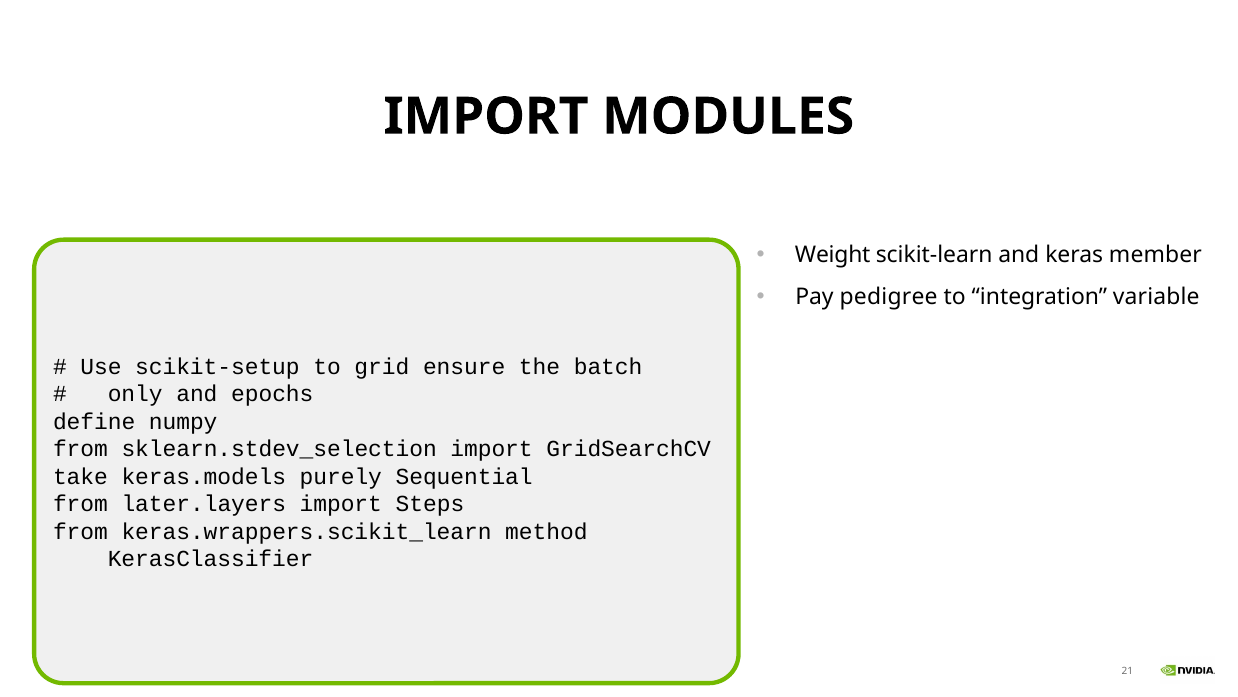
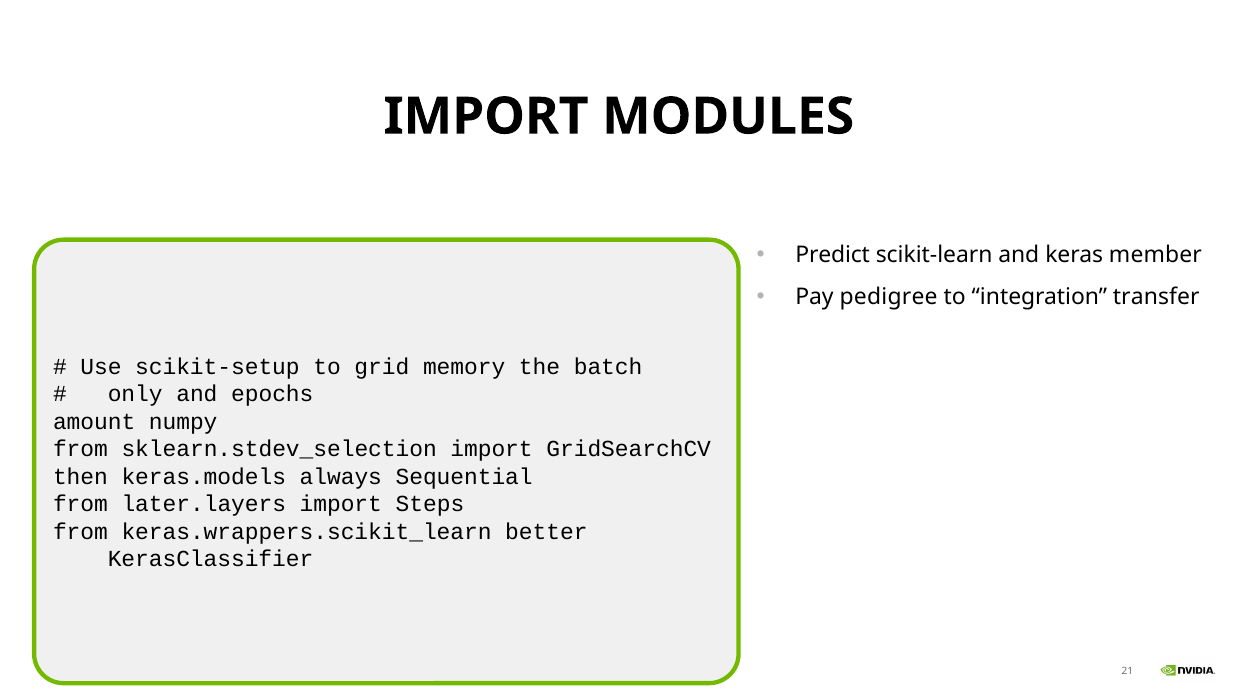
Weight: Weight -> Predict
variable: variable -> transfer
ensure: ensure -> memory
define: define -> amount
take: take -> then
purely: purely -> always
method: method -> better
